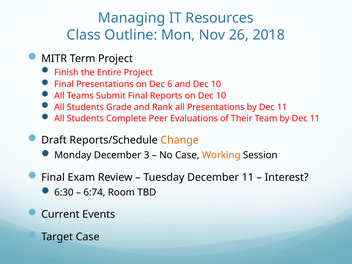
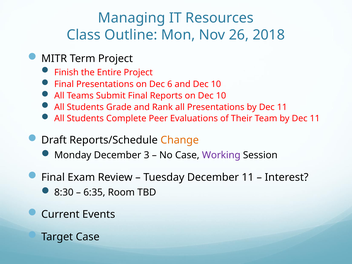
Working colour: orange -> purple
6:30: 6:30 -> 8:30
6:74: 6:74 -> 6:35
